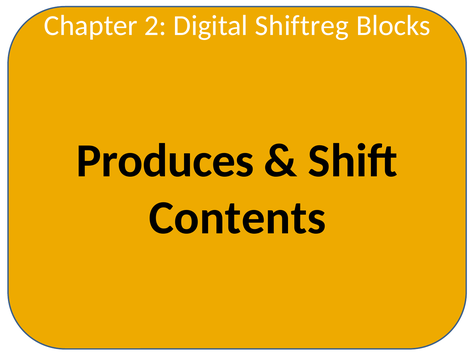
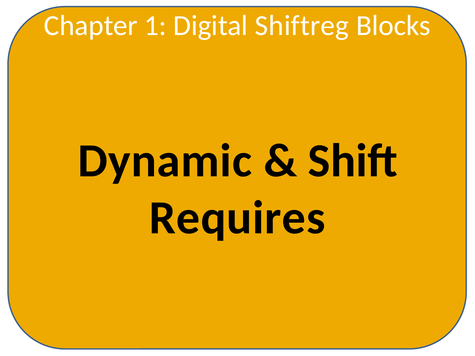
2: 2 -> 1
Produces: Produces -> Dynamic
Contents: Contents -> Requires
